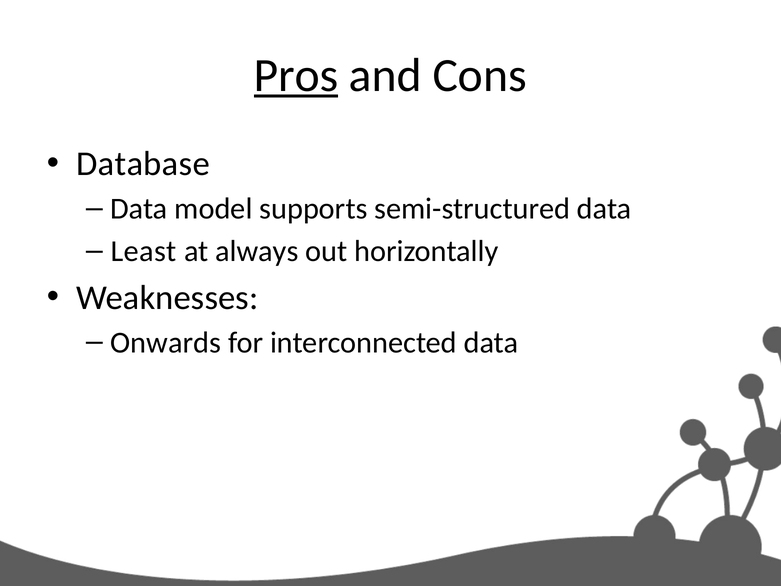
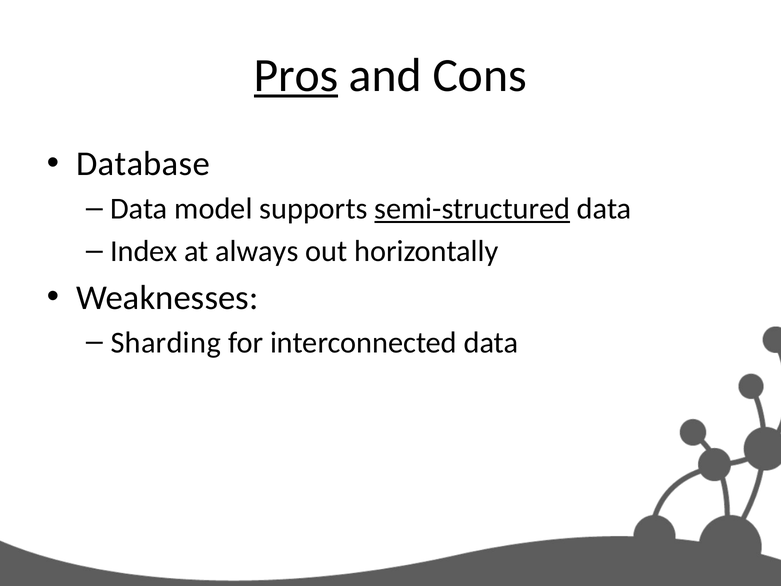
semi-structured underline: none -> present
Least: Least -> Index
Onwards: Onwards -> Sharding
